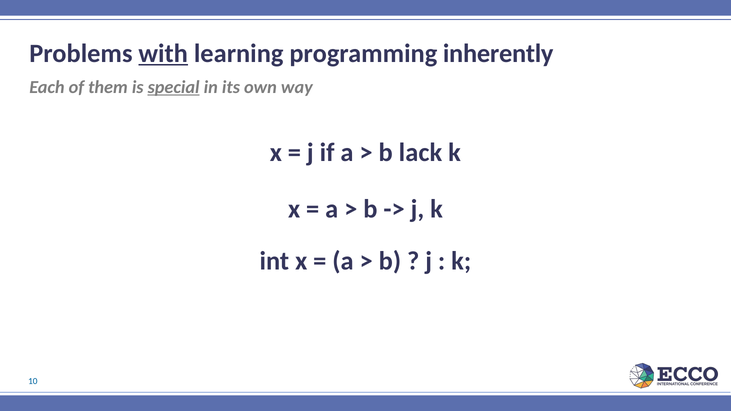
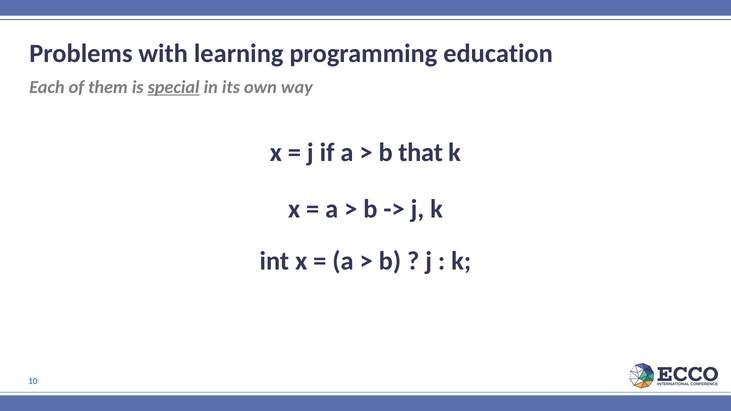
with underline: present -> none
inherently: inherently -> education
lack: lack -> that
